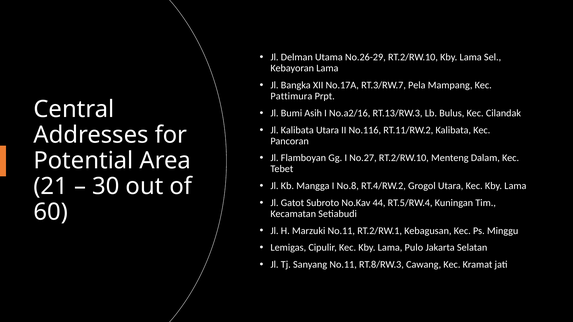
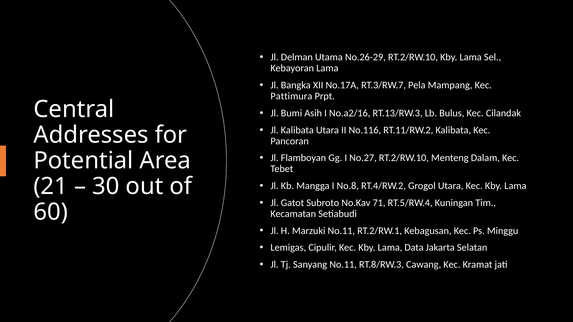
44: 44 -> 71
Pulo: Pulo -> Data
